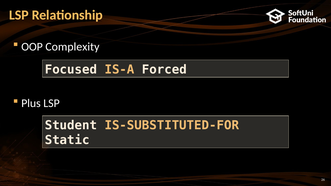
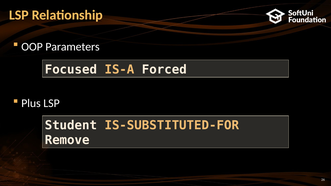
Complexity: Complexity -> Parameters
Static: Static -> Remove
